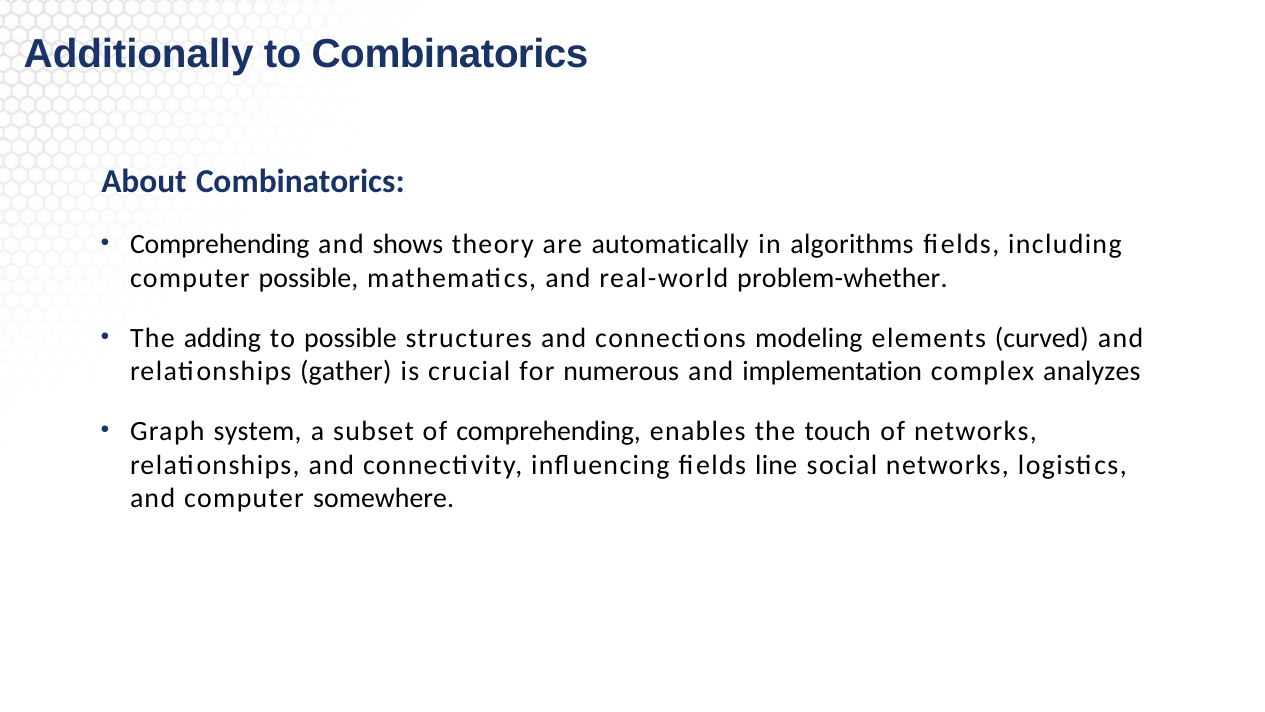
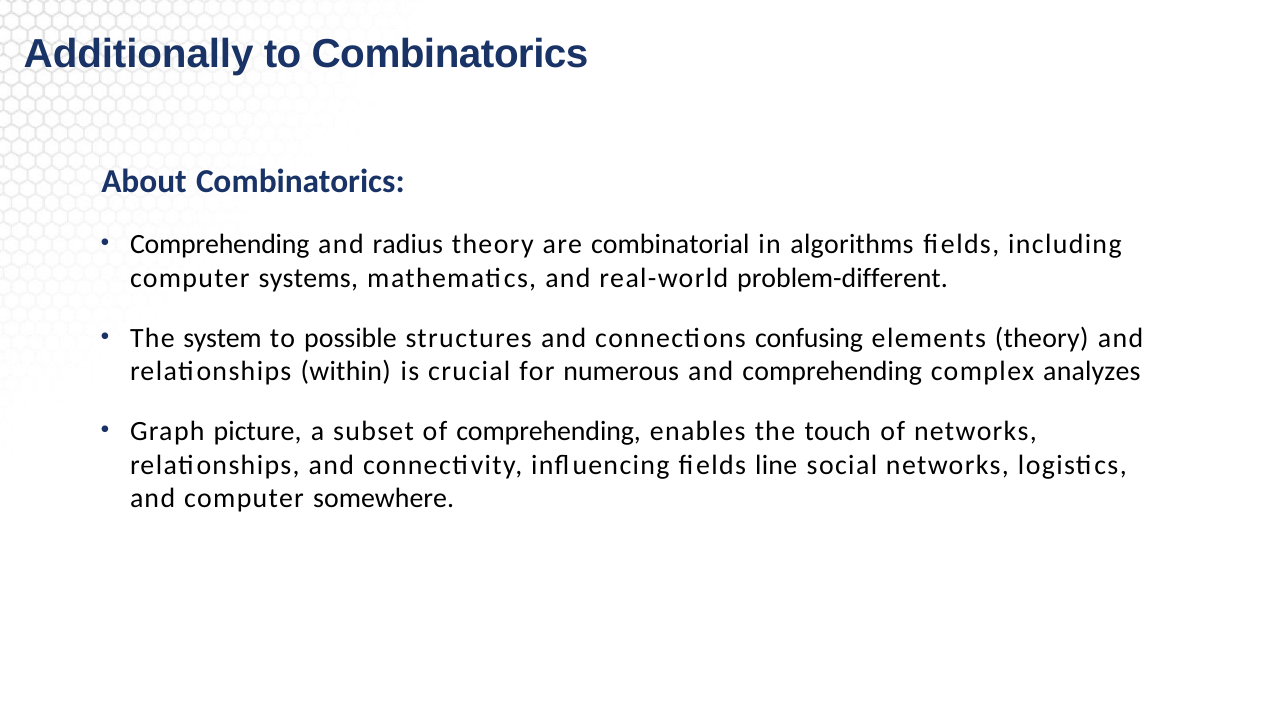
shows: shows -> radius
automatically: automatically -> combinatorial
computer possible: possible -> systems
problem-whether: problem-whether -> problem-different
adding: adding -> system
modeling: modeling -> confusing
elements curved: curved -> theory
gather: gather -> within
and implementation: implementation -> comprehending
system: system -> picture
